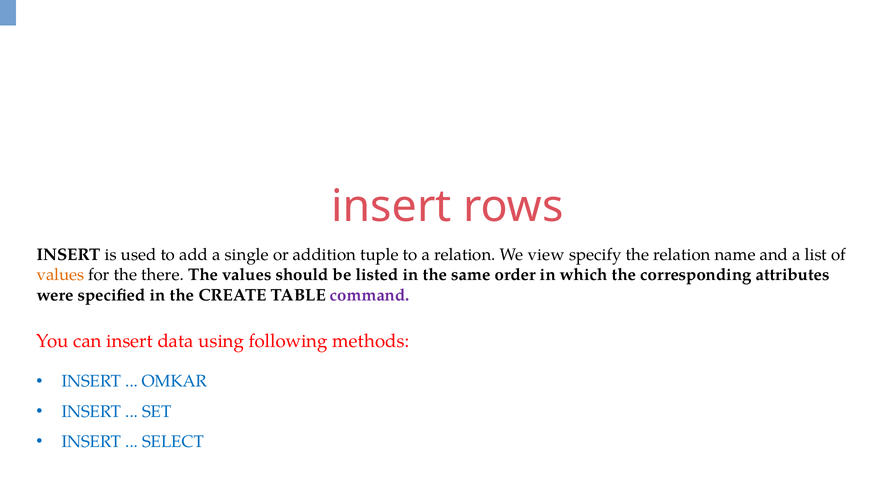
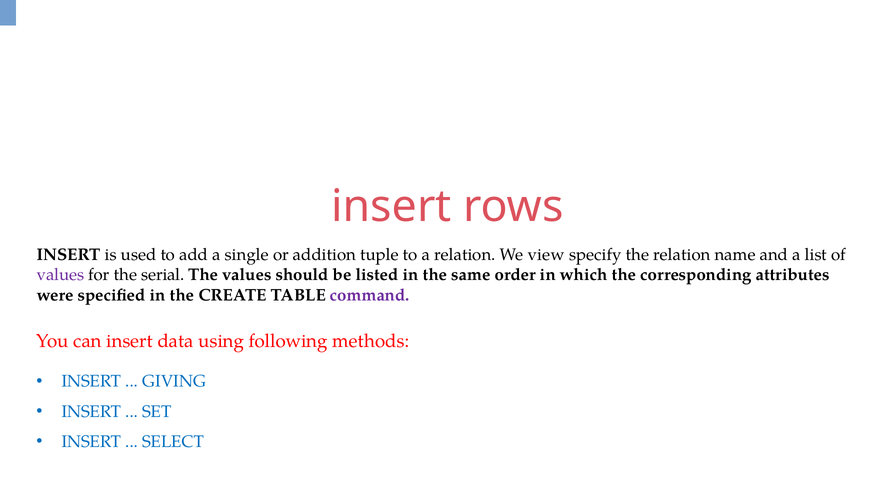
values at (61, 275) colour: orange -> purple
there: there -> serial
OMKAR: OMKAR -> GIVING
